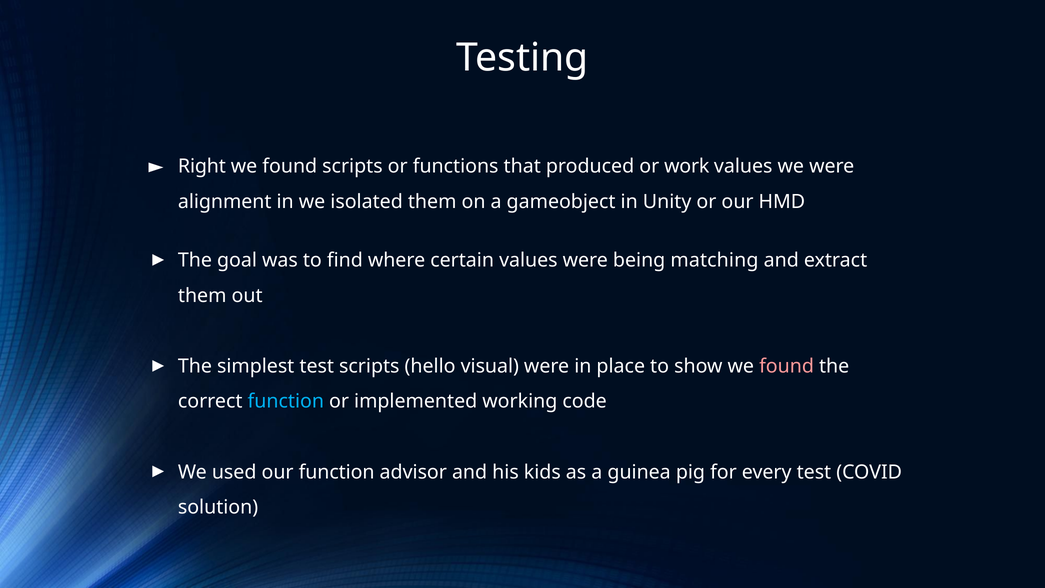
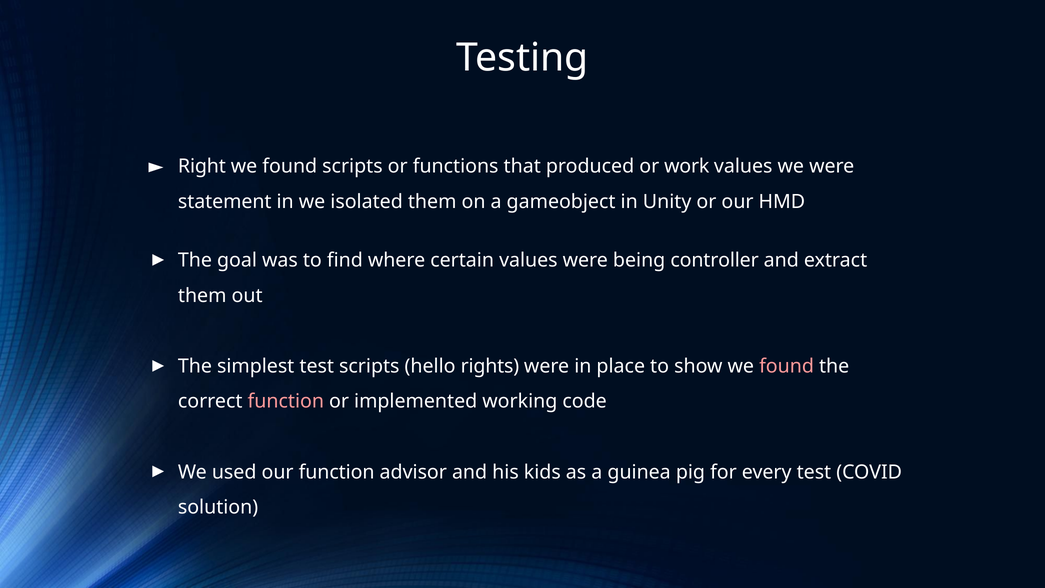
alignment: alignment -> statement
matching: matching -> controller
visual: visual -> rights
function at (286, 401) colour: light blue -> pink
